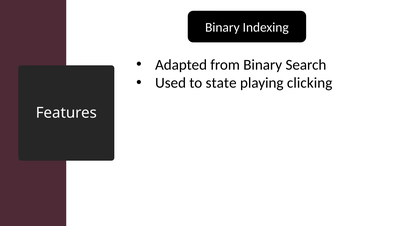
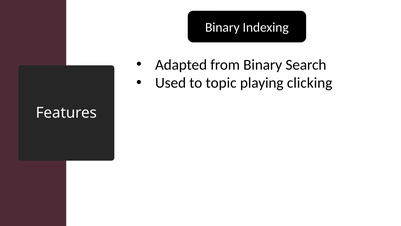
state: state -> topic
